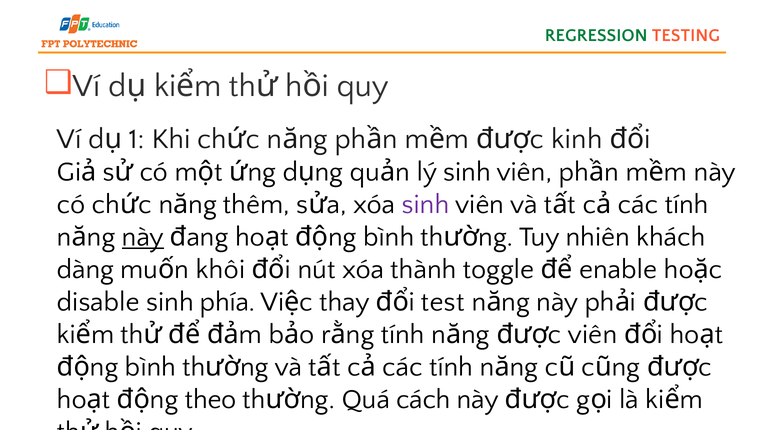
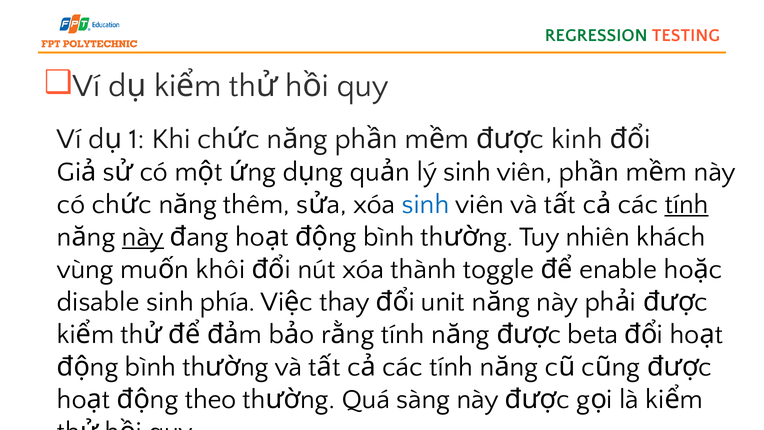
sinh at (426, 204) colour: purple -> blue
tính at (687, 204) underline: none -> present
dàng: dàng -> vùng
test: test -> unit
viên at (593, 334): viên -> beta
cách: cách -> sàng
